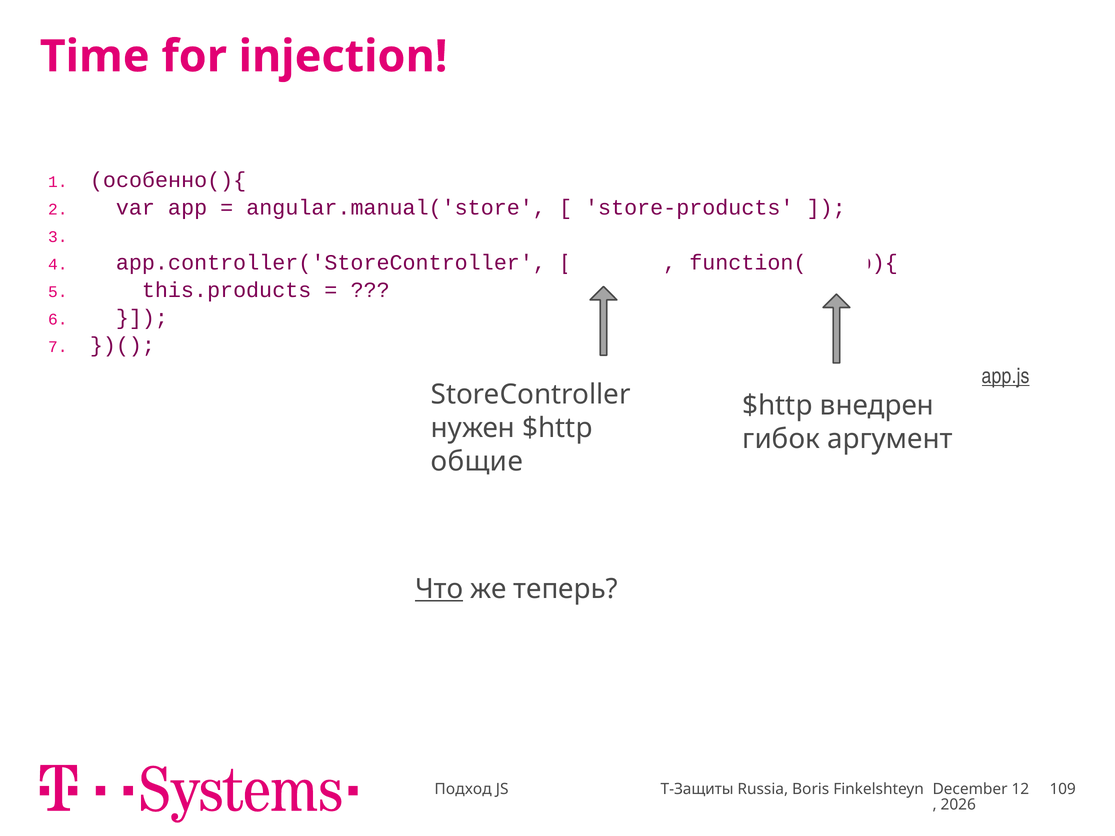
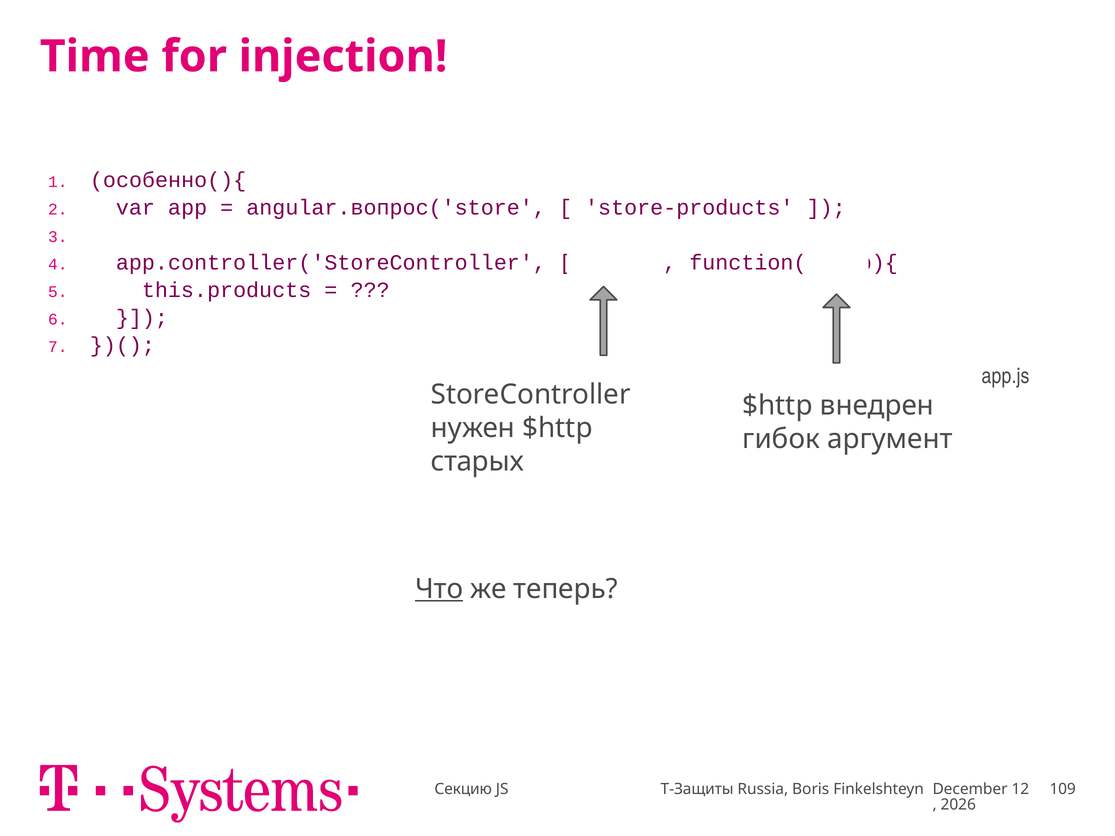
angular.manual('store: angular.manual('store -> angular.вопрос('store
app.js underline: present -> none
общие: общие -> старых
Подход: Подход -> Секцию
